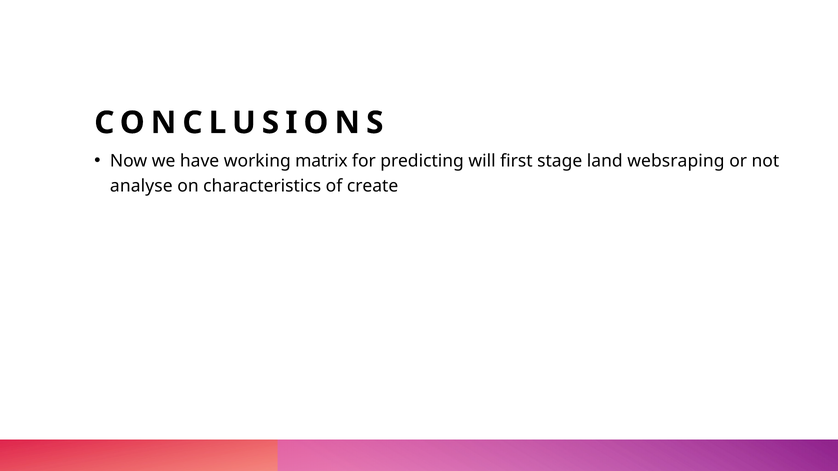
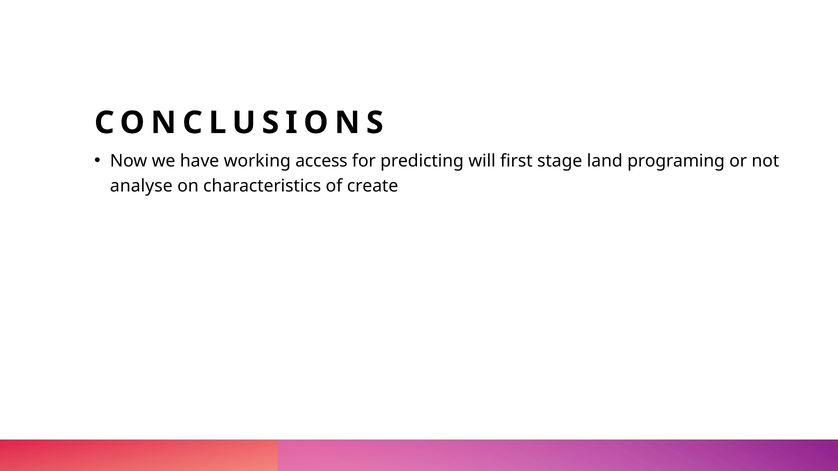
matrix: matrix -> access
websraping: websraping -> programing
